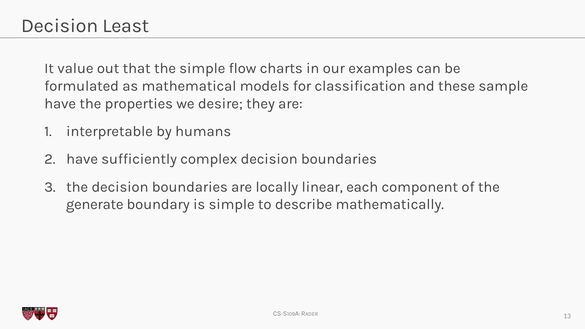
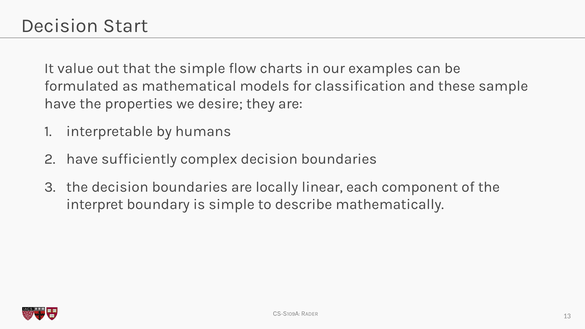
Least: Least -> Start
generate: generate -> interpret
